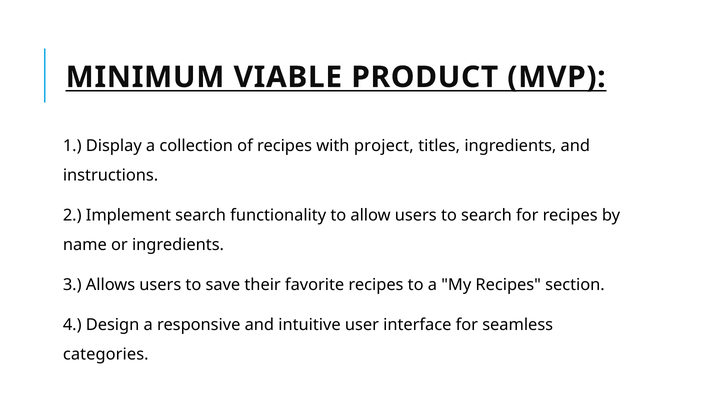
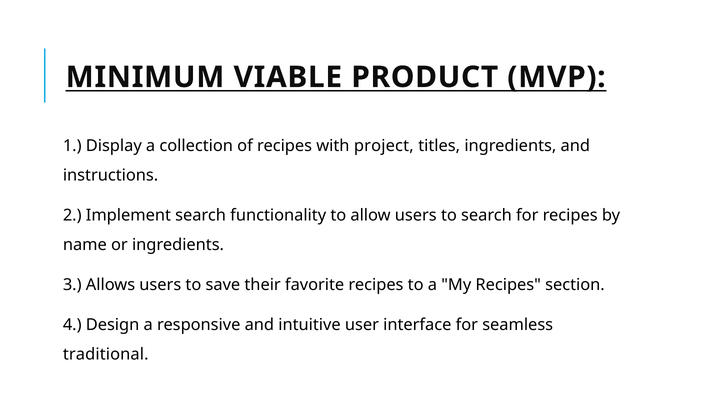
categories: categories -> traditional
